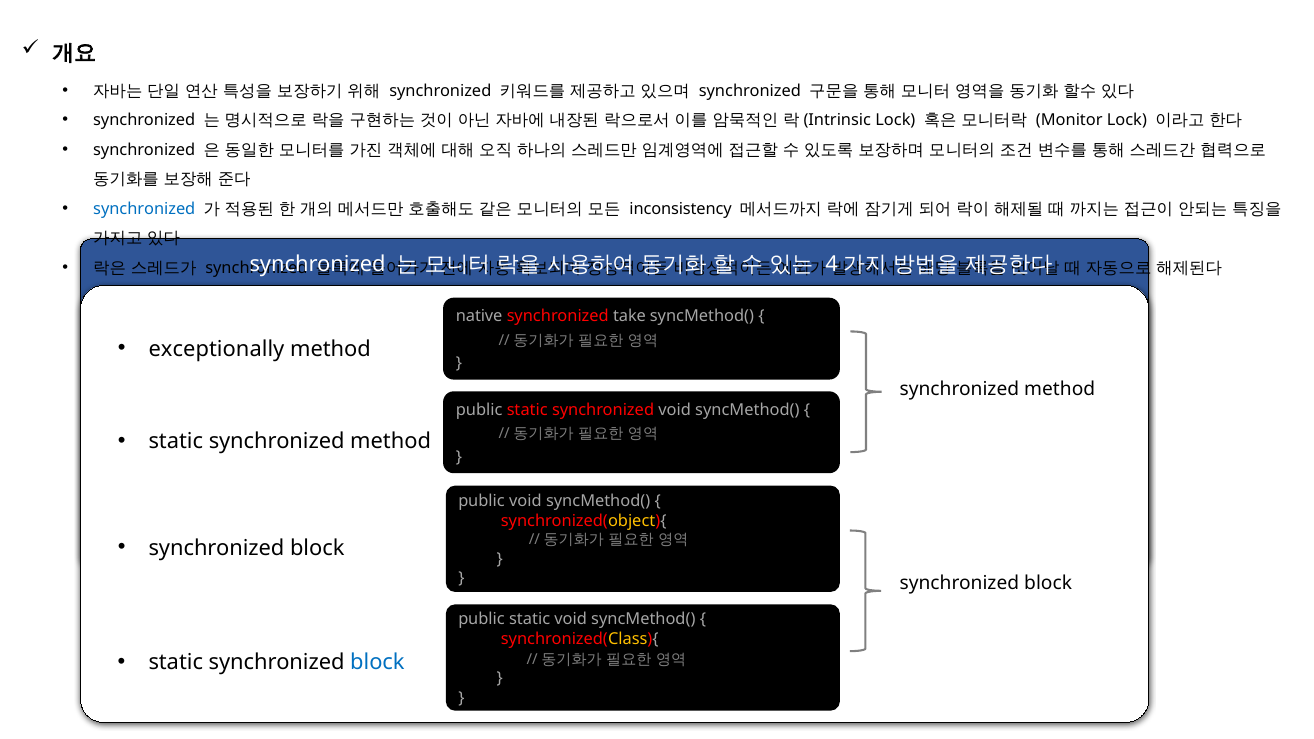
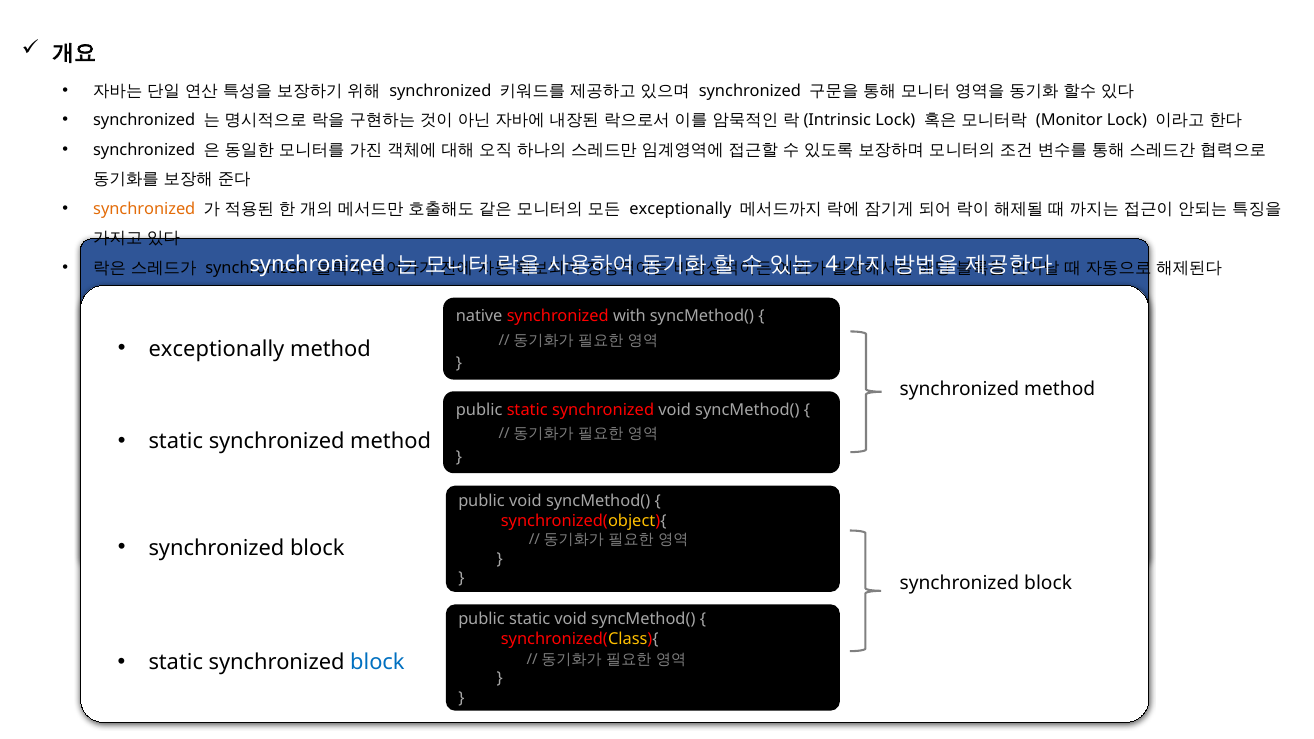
synchronized at (144, 209) colour: blue -> orange
inconsistency at (681, 209): inconsistency -> exceptionally
take: take -> with
